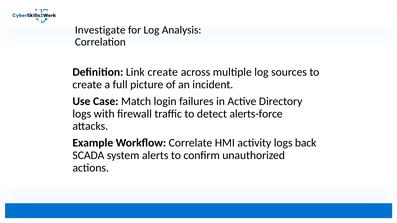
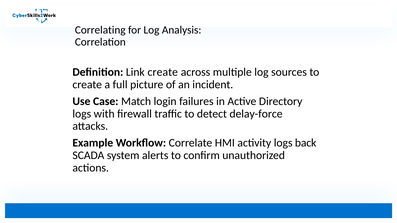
Investigate: Investigate -> Correlating
alerts-force: alerts-force -> delay-force
